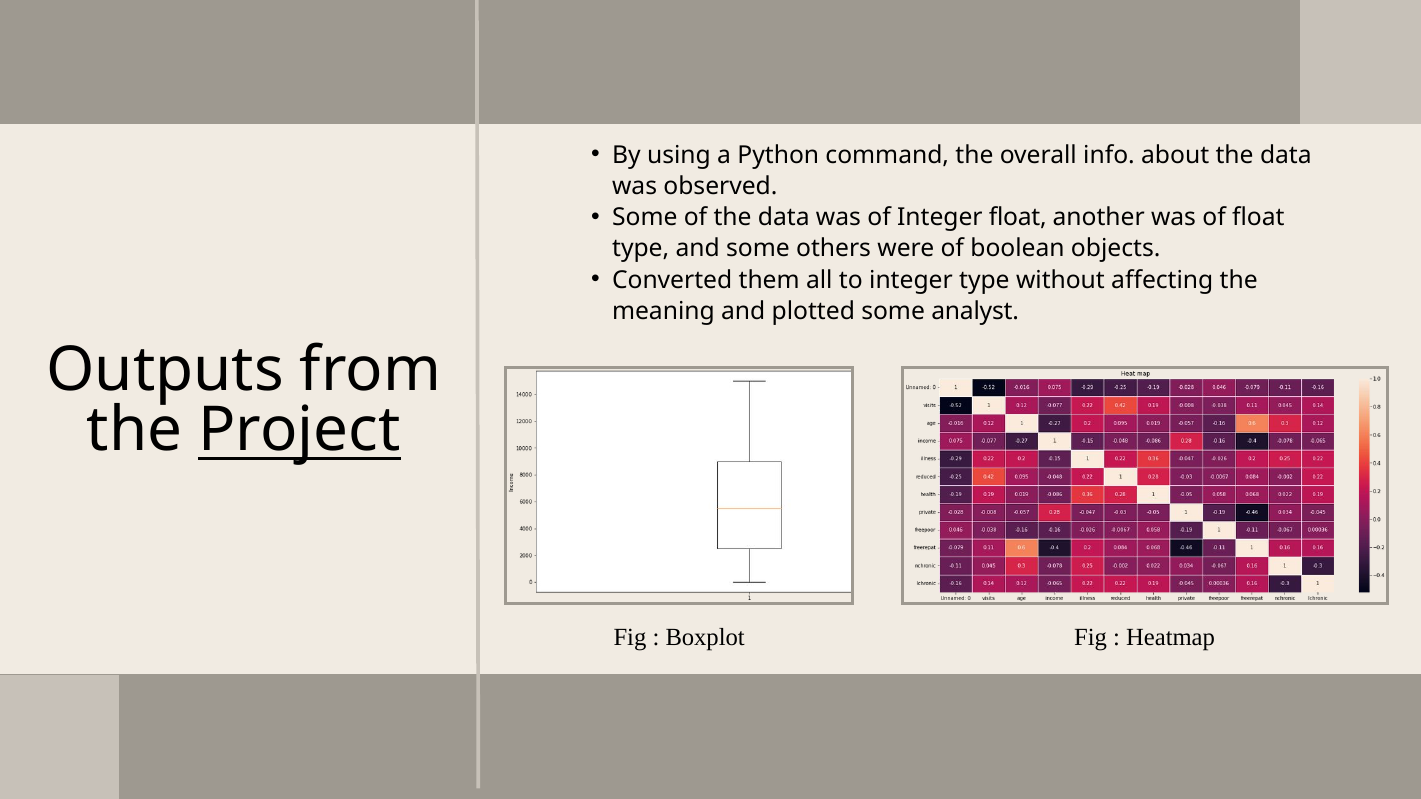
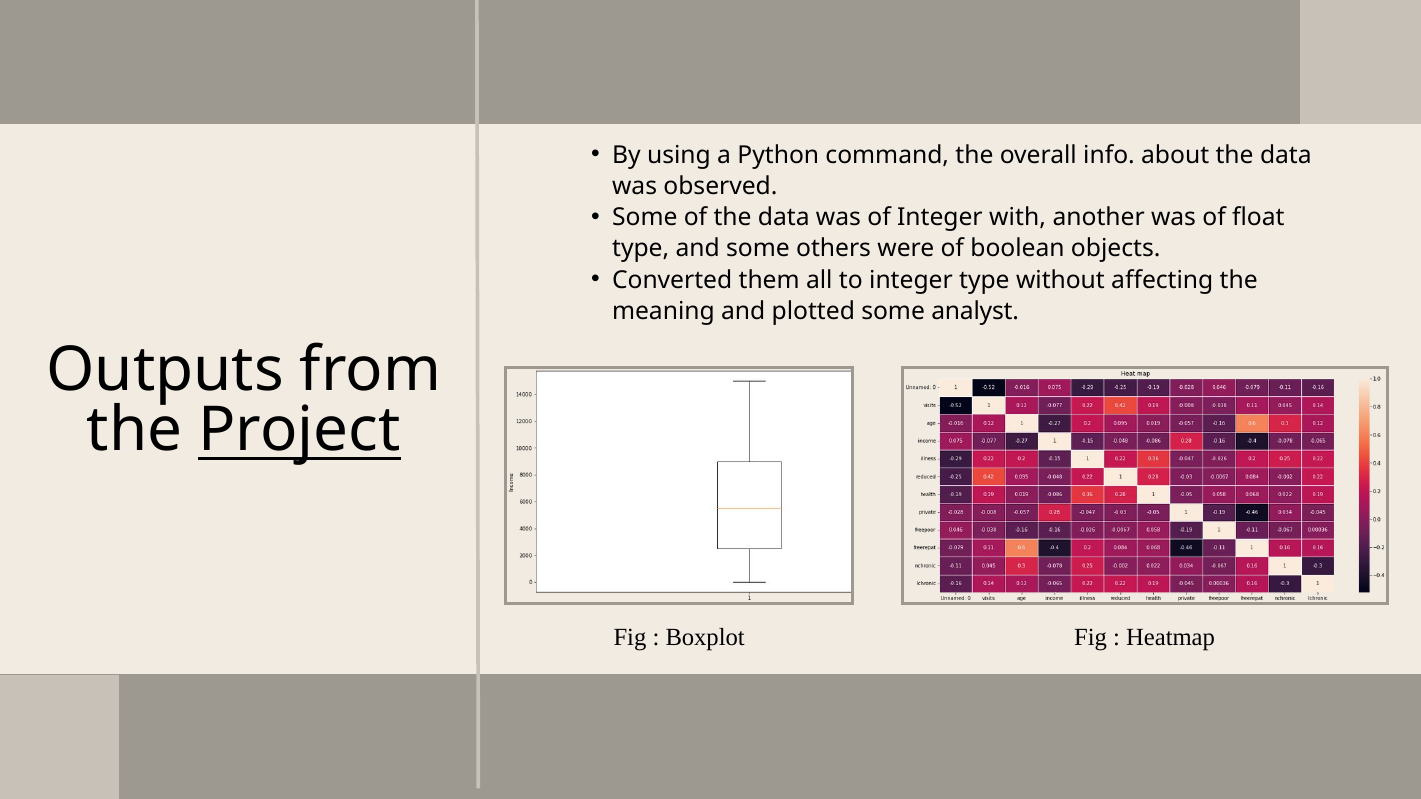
Integer float: float -> with
